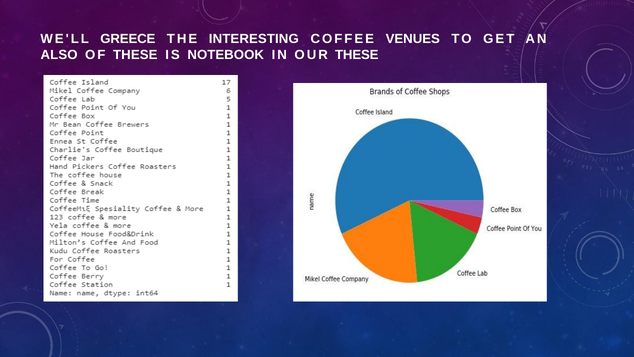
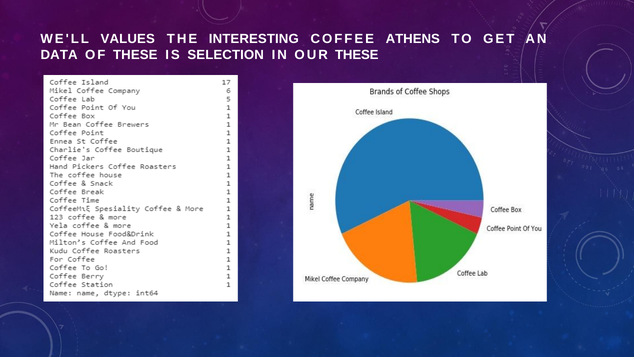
GREECE: GREECE -> VALUES
VENUES: VENUES -> ATHENS
ALSO: ALSO -> DATA
NOTEBOOK: NOTEBOOK -> SELECTION
